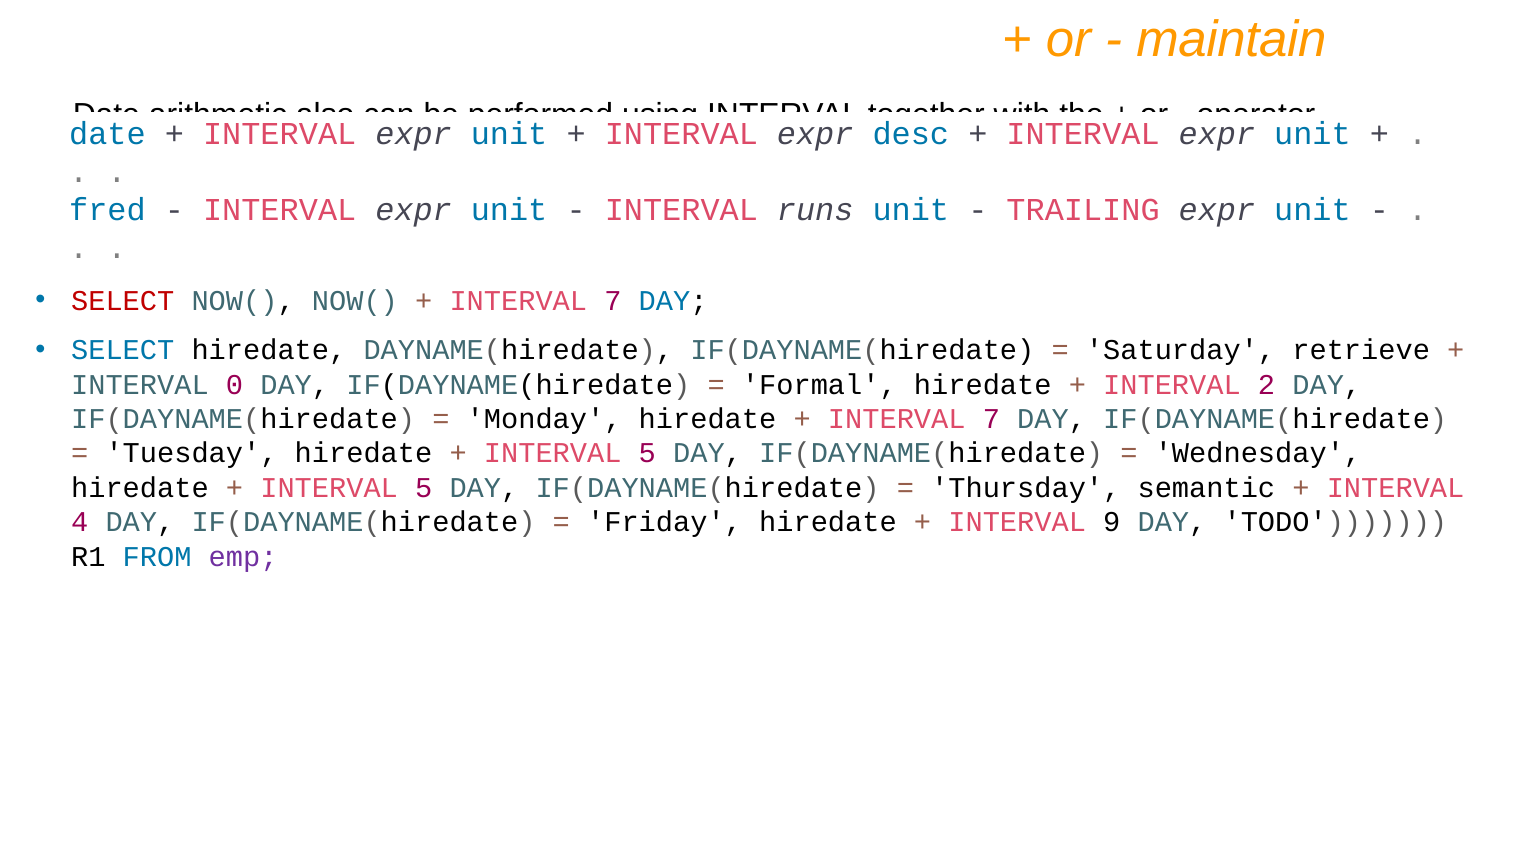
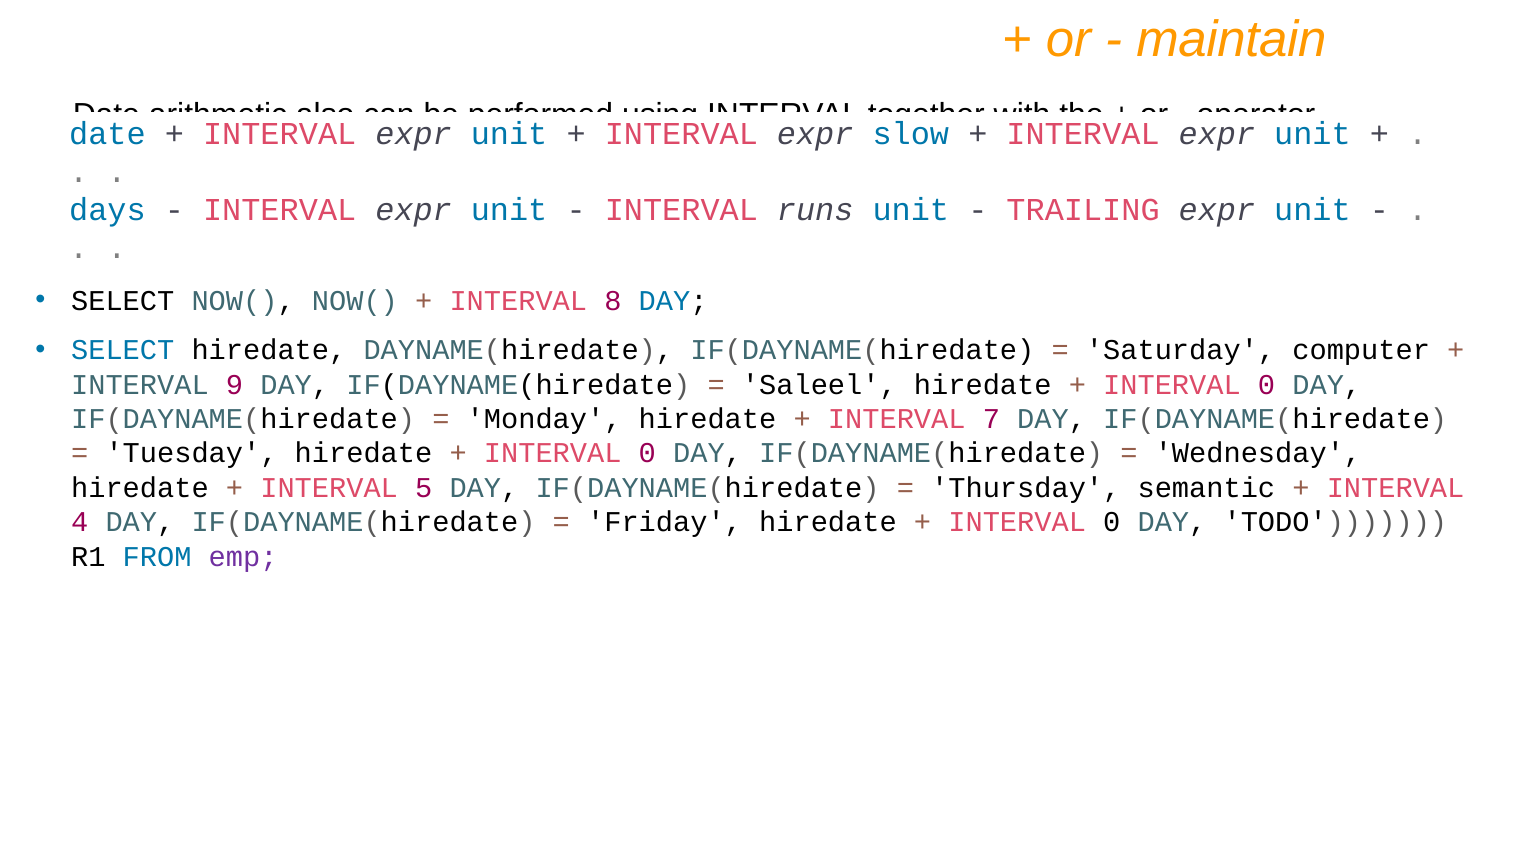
desc: desc -> slow
fred: fred -> days
SELECT at (123, 301) colour: red -> black
7 at (613, 301): 7 -> 8
retrieve: retrieve -> computer
0: 0 -> 9
Formal: Formal -> Saleel
2 at (1267, 385): 2 -> 0
5 at (647, 454): 5 -> 0
9 at (1112, 522): 9 -> 0
